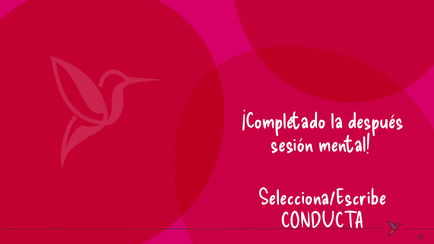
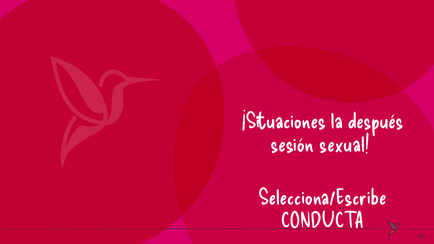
¡Completado: ¡Completado -> ¡Situaciones
mental: mental -> sexual
